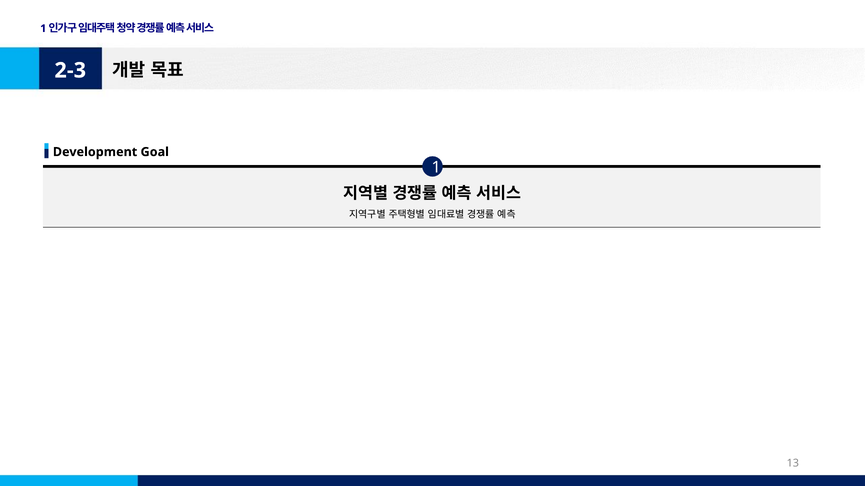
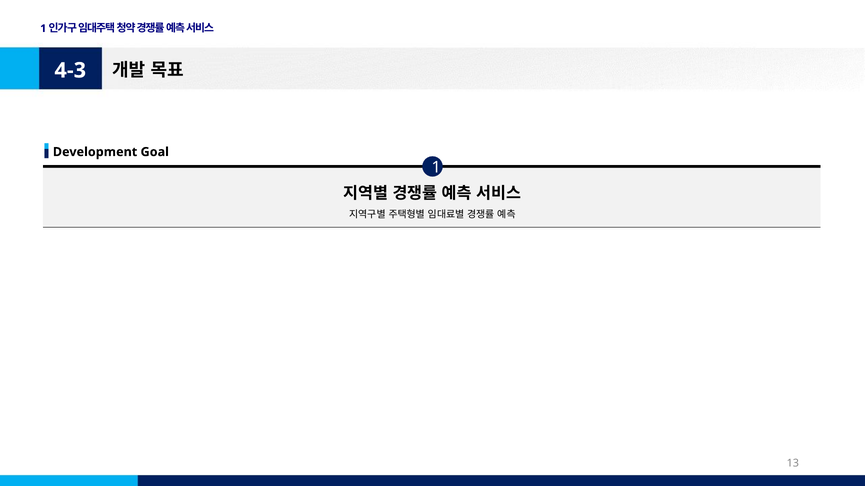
2-3: 2-3 -> 4-3
